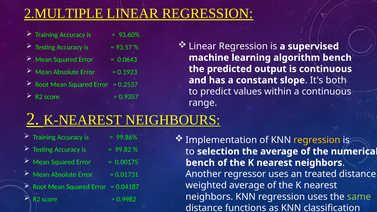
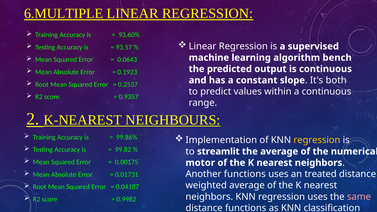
2.MULTIPLE: 2.MULTIPLE -> 6.MULTIPLE
selection: selection -> streamlit
bench at (200, 163): bench -> motor
Another regressor: regressor -> functions
same colour: light green -> pink
